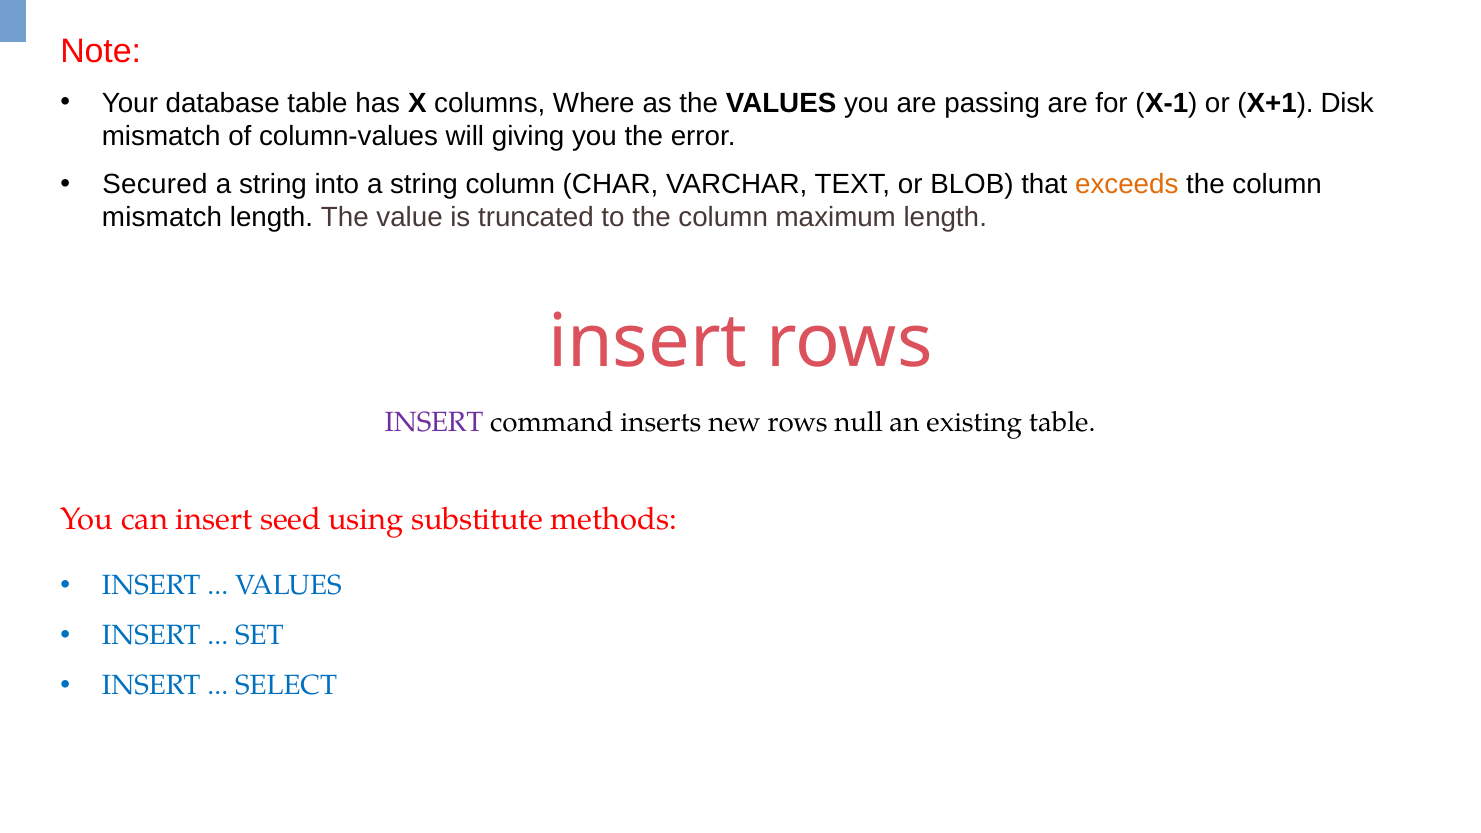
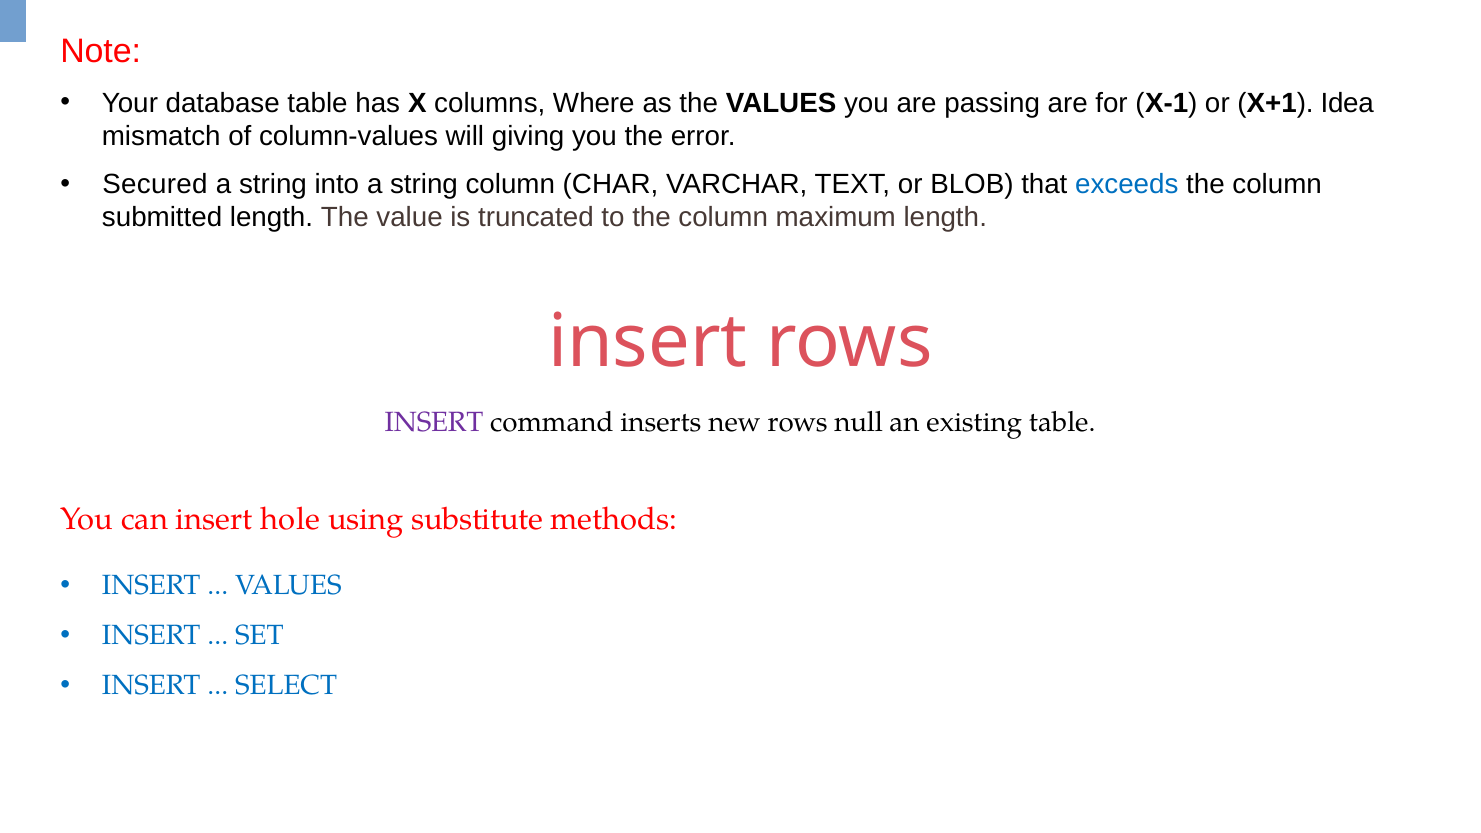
Disk: Disk -> Idea
exceeds colour: orange -> blue
mismatch at (162, 218): mismatch -> submitted
seed: seed -> hole
